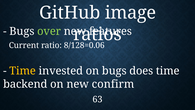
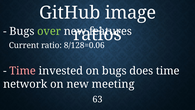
Time at (23, 71) colour: yellow -> pink
backend: backend -> network
confirm: confirm -> meeting
